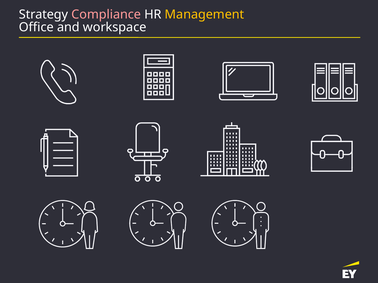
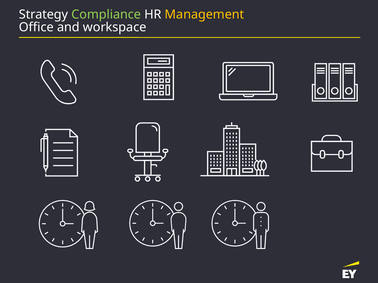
Compliance colour: pink -> light green
